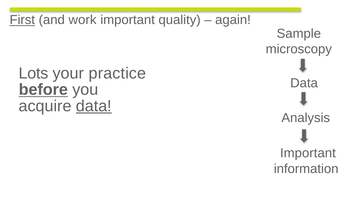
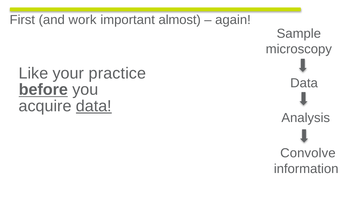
First underline: present -> none
quality: quality -> almost
Lots: Lots -> Like
Important at (308, 154): Important -> Convolve
